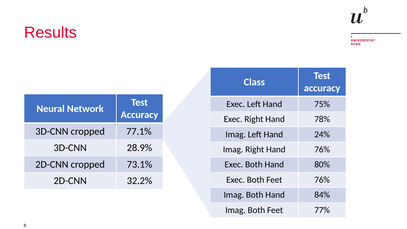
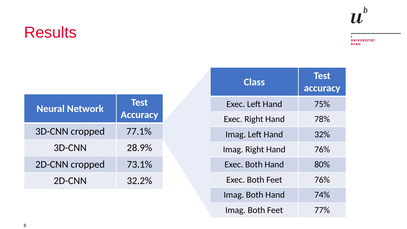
24%: 24% -> 32%
84%: 84% -> 74%
